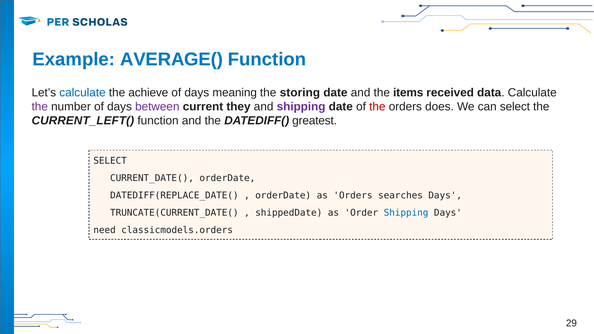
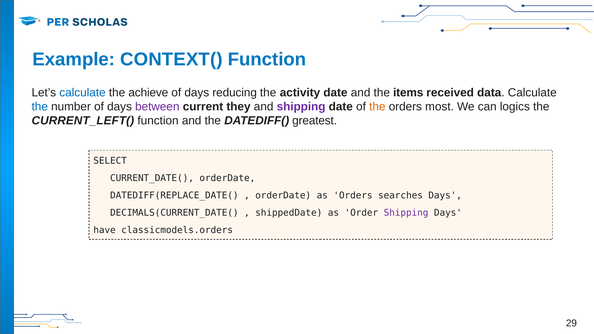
AVERAGE(: AVERAGE( -> CONTEXT(
meaning: meaning -> reducing
storing: storing -> activity
the at (40, 107) colour: purple -> blue
the at (377, 107) colour: red -> orange
does: does -> most
can select: select -> logics
TRUNCATE(CURRENT_DATE(: TRUNCATE(CURRENT_DATE( -> DECIMALS(CURRENT_DATE(
Shipping at (406, 213) colour: blue -> purple
need: need -> have
